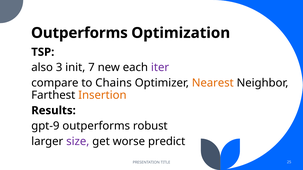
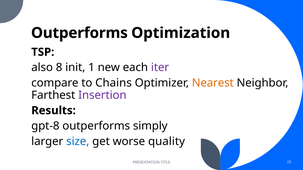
3: 3 -> 8
7: 7 -> 1
Insertion colour: orange -> purple
gpt-9: gpt-9 -> gpt-8
robust: robust -> simply
size colour: purple -> blue
predict: predict -> quality
